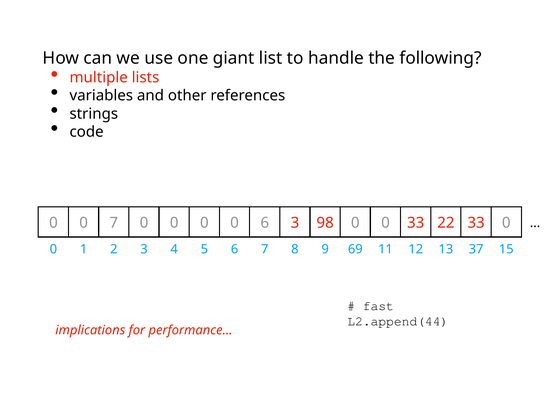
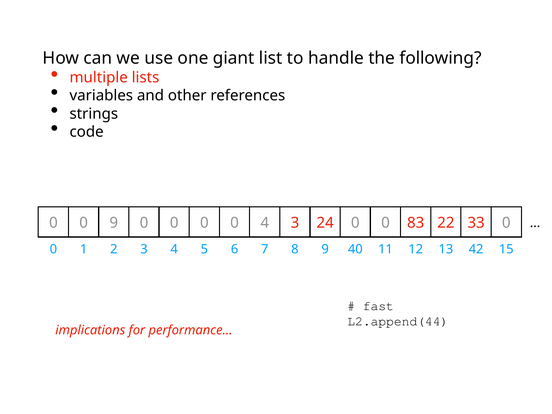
7 at (114, 223): 7 -> 9
0 6: 6 -> 4
98: 98 -> 24
0 33: 33 -> 83
69: 69 -> 40
37: 37 -> 42
